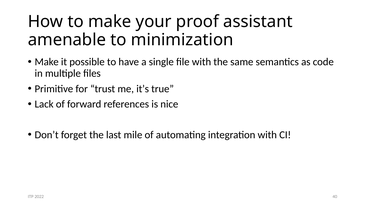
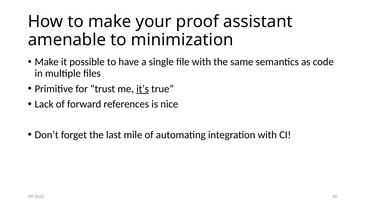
it’s underline: none -> present
